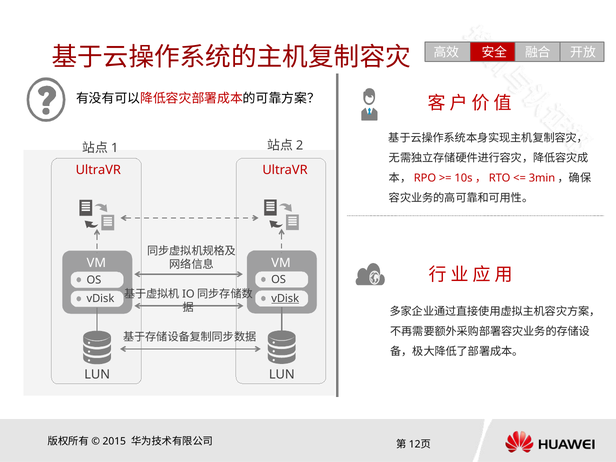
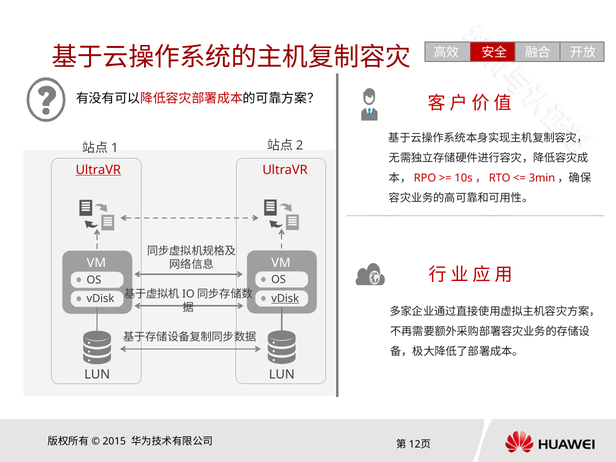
UltraVR at (98, 170) underline: none -> present
